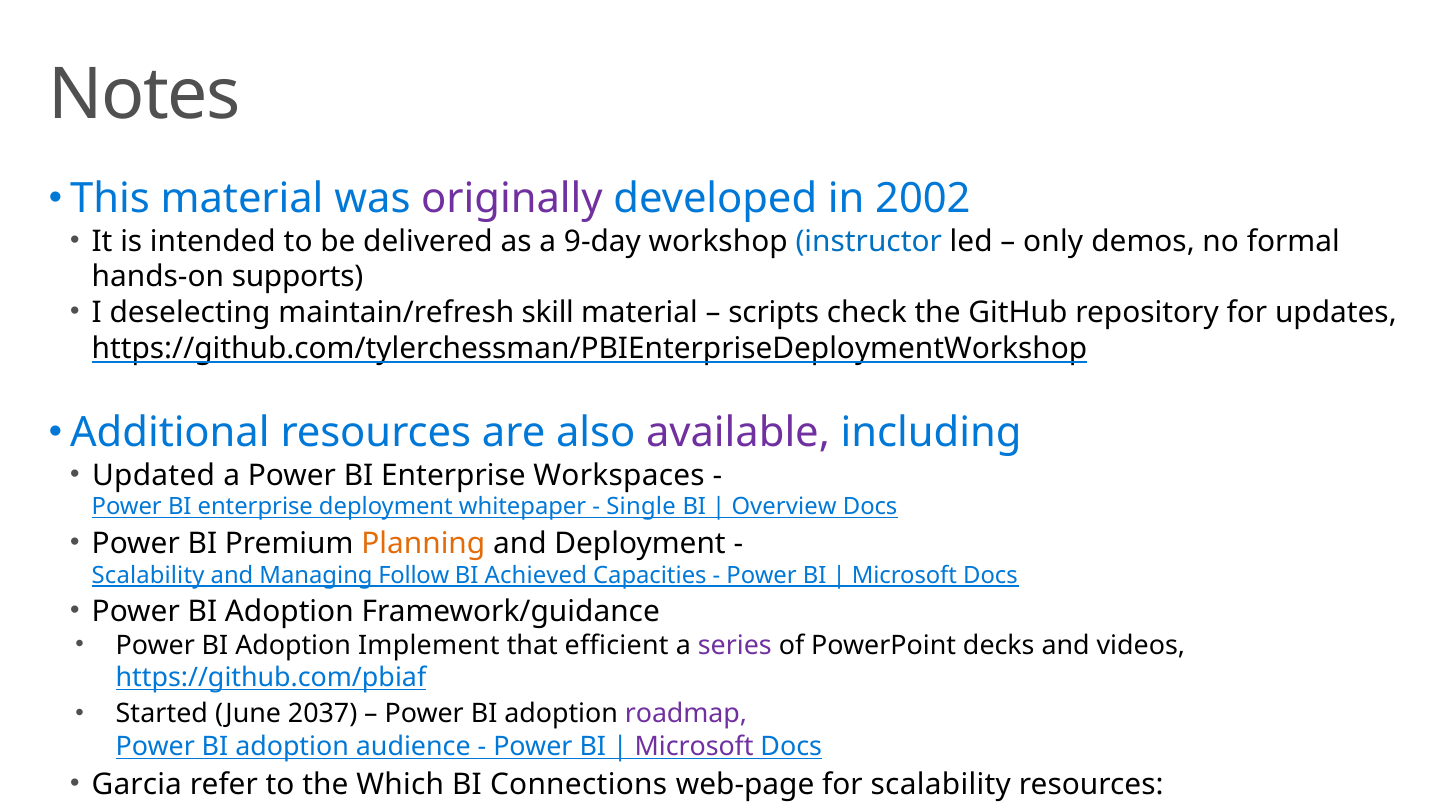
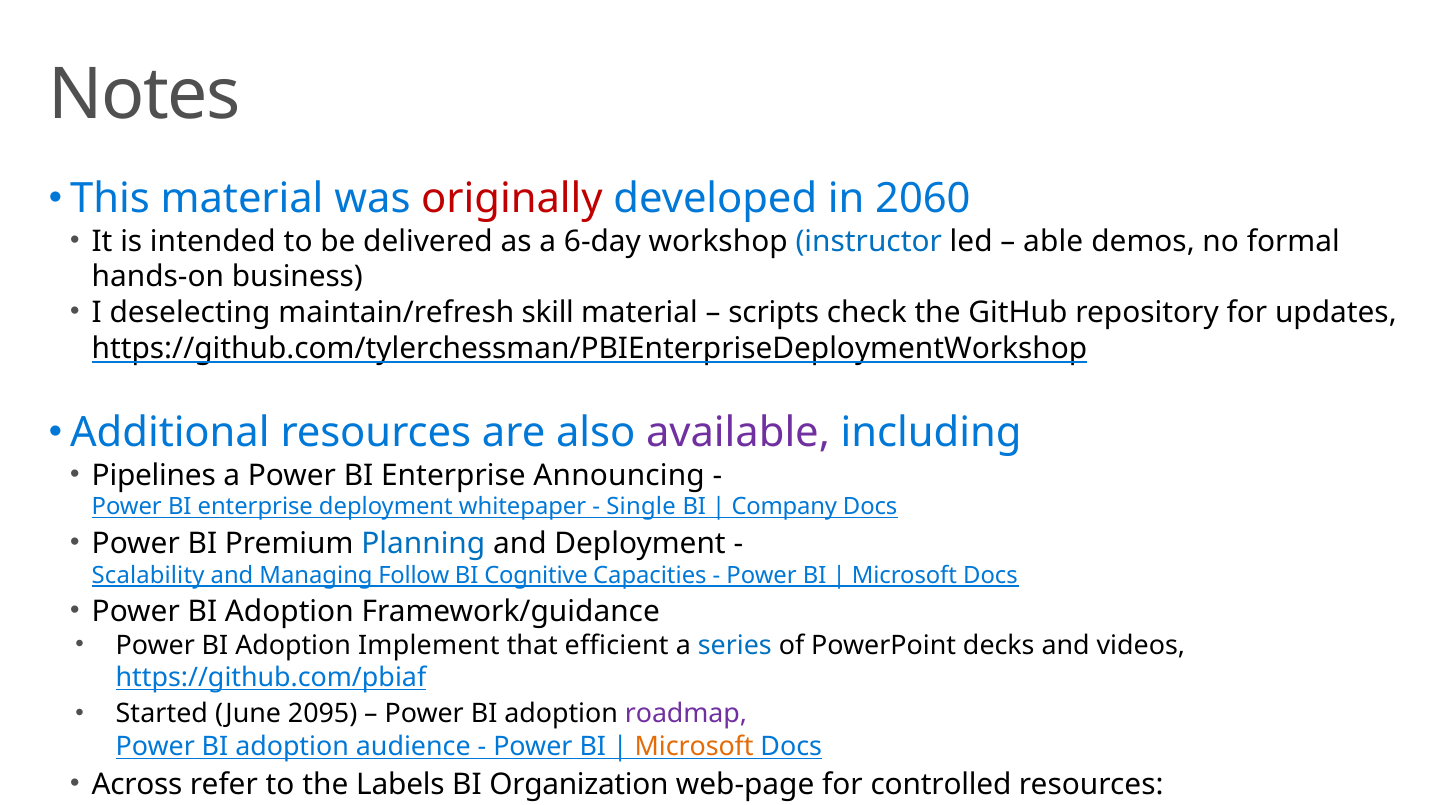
originally colour: purple -> red
2002: 2002 -> 2060
9-day: 9-day -> 6-day
only: only -> able
supports: supports -> business
Updated: Updated -> Pipelines
Workspaces: Workspaces -> Announcing
Overview: Overview -> Company
Planning colour: orange -> blue
Achieved: Achieved -> Cognitive
series colour: purple -> blue
2037: 2037 -> 2095
Microsoft at (694, 746) colour: purple -> orange
Garcia: Garcia -> Across
Which: Which -> Labels
Connections: Connections -> Organization
for scalability: scalability -> controlled
